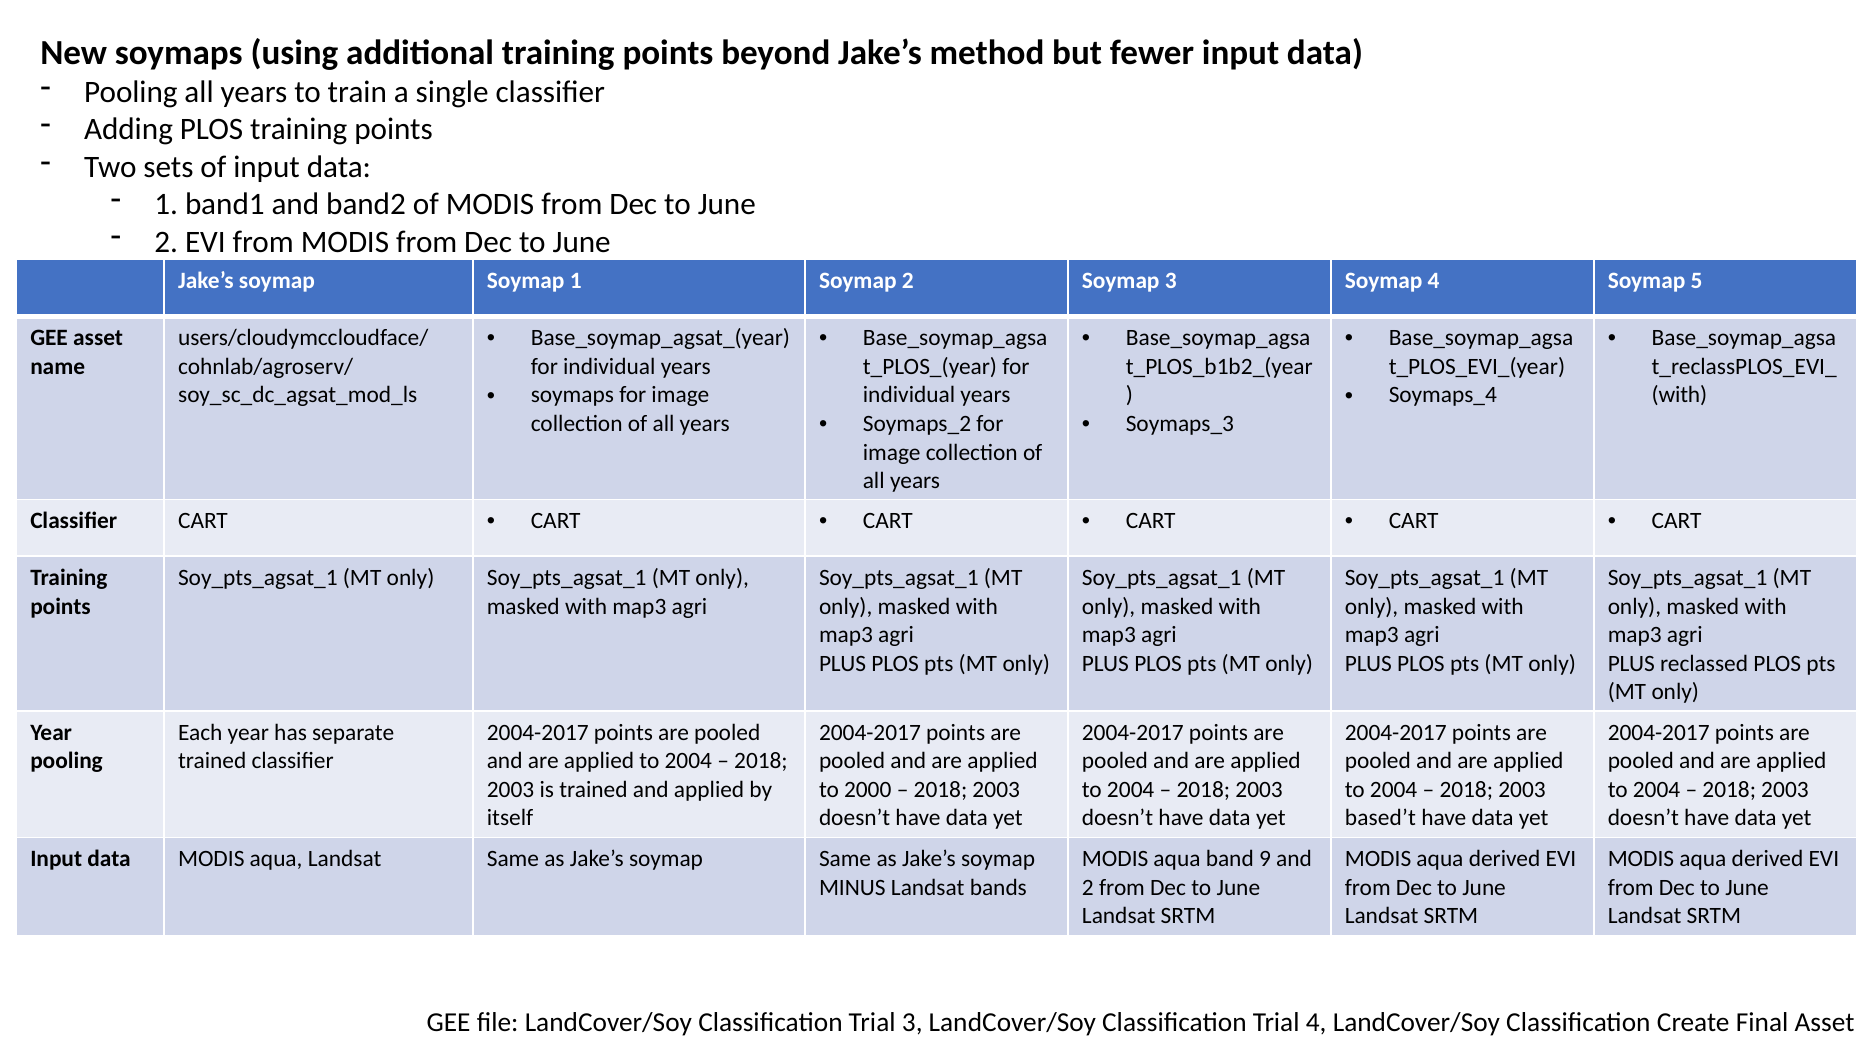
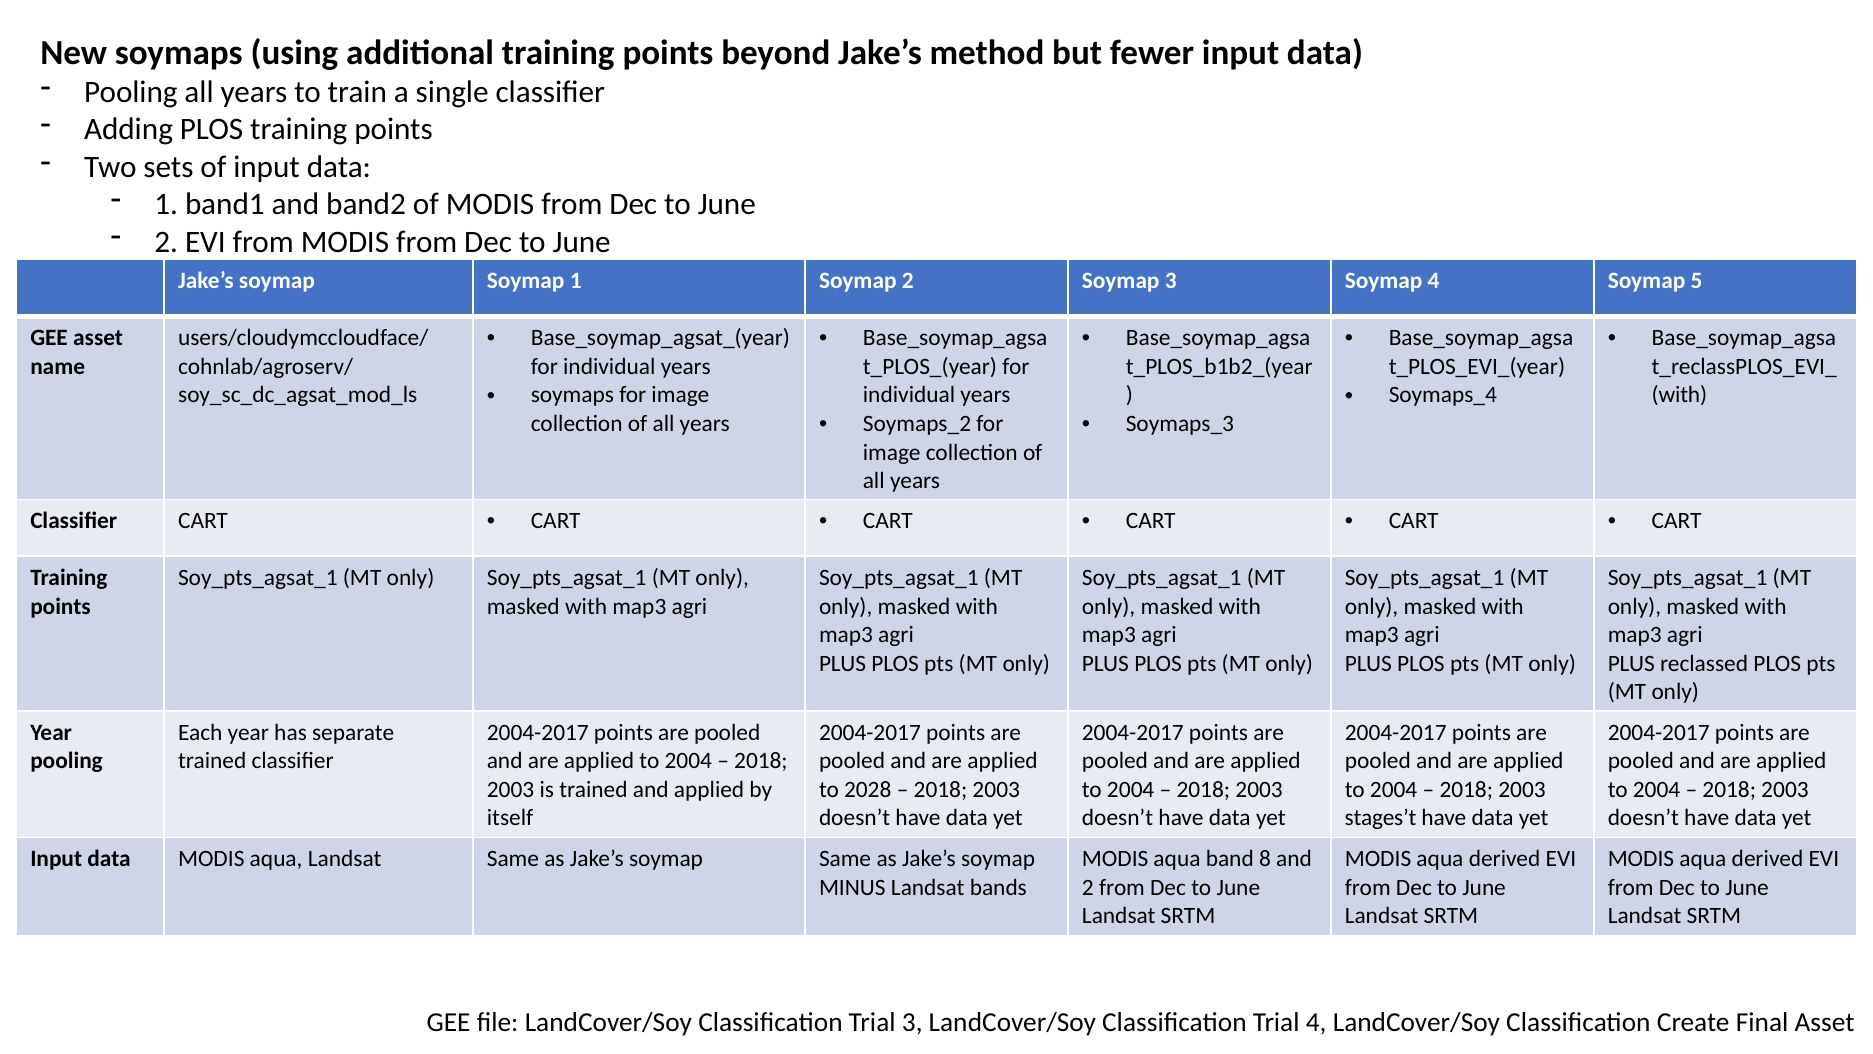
2000: 2000 -> 2028
based’t: based’t -> stages’t
9: 9 -> 8
